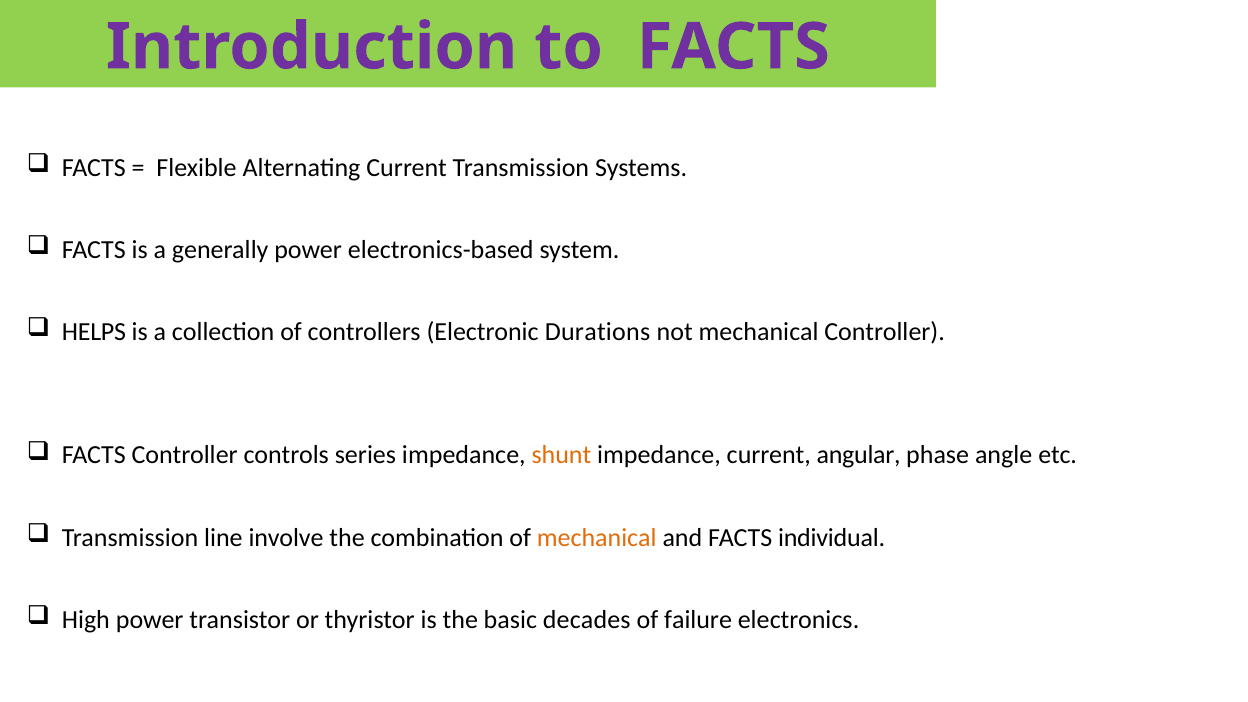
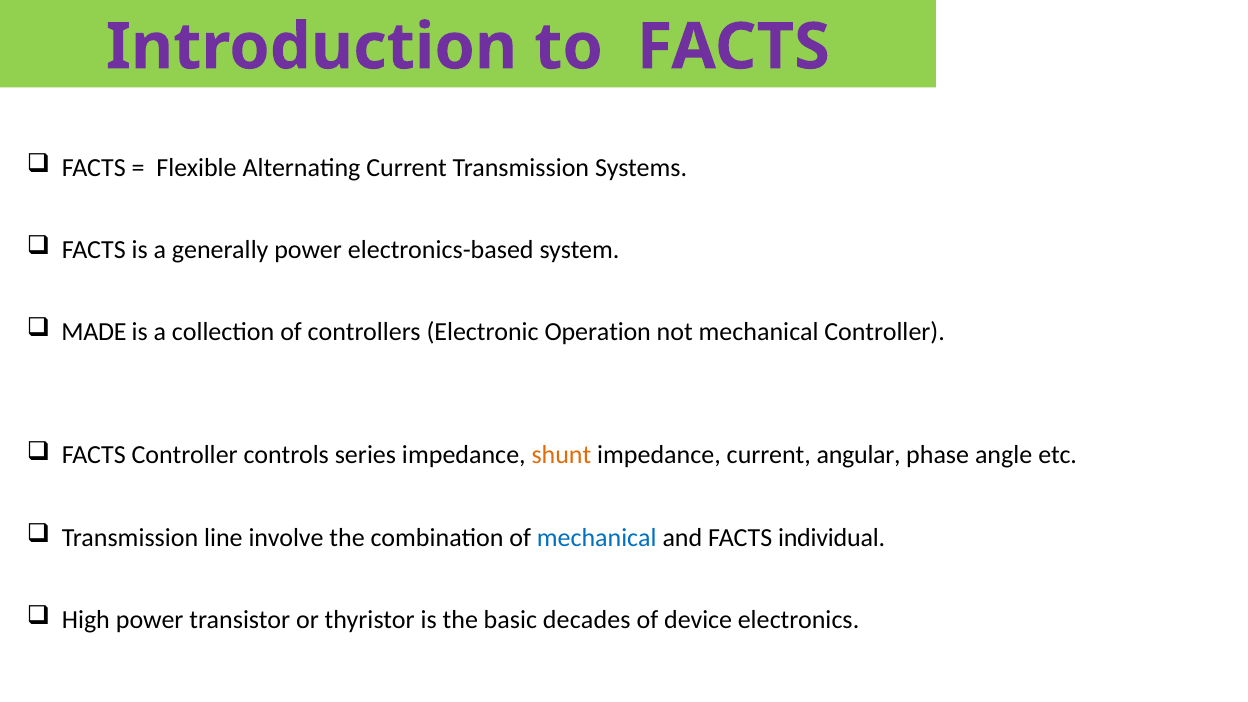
HELPS: HELPS -> MADE
Durations: Durations -> Operation
mechanical at (597, 537) colour: orange -> blue
failure: failure -> device
